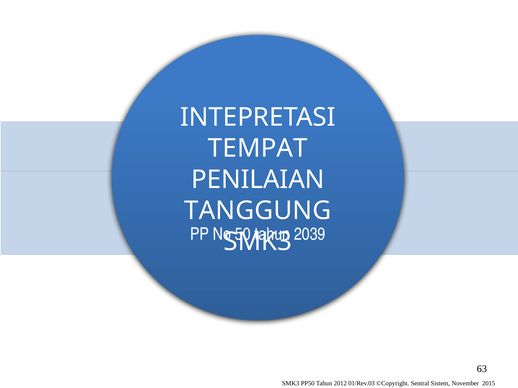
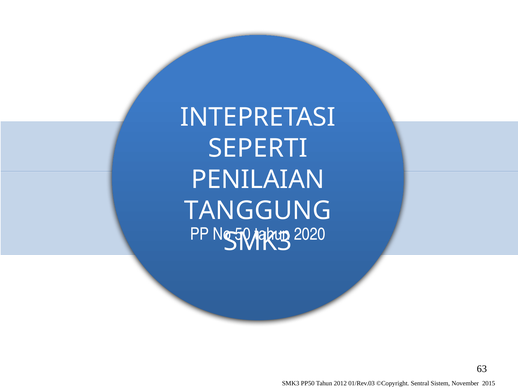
TEMPAT: TEMPAT -> SEPERTI
2039: 2039 -> 2020
